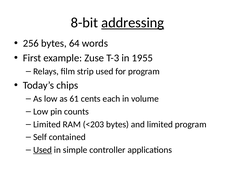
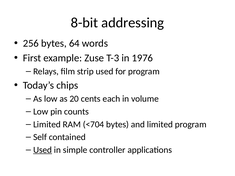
addressing underline: present -> none
1955: 1955 -> 1976
61: 61 -> 20
<203: <203 -> <704
